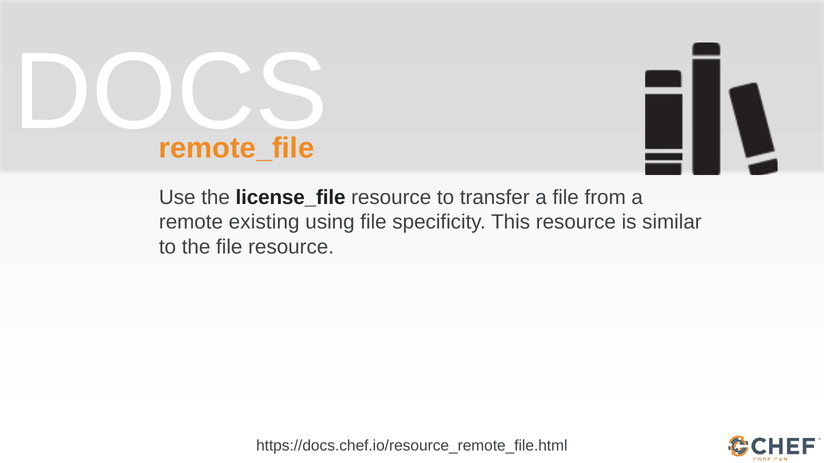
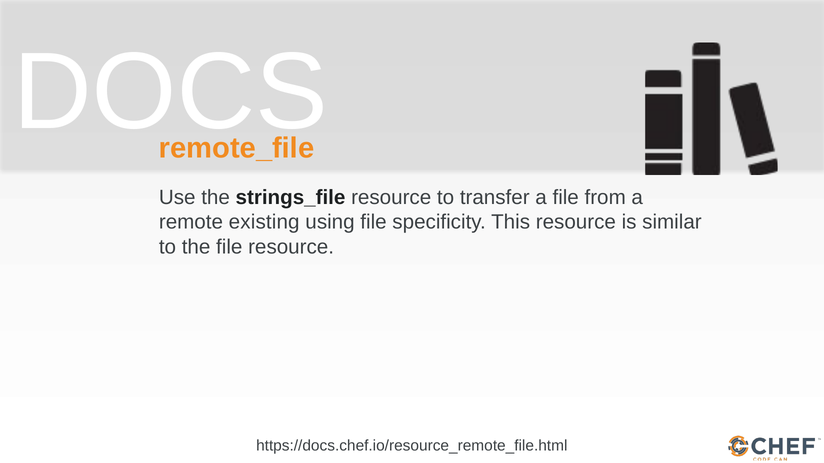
license_file: license_file -> strings_file
